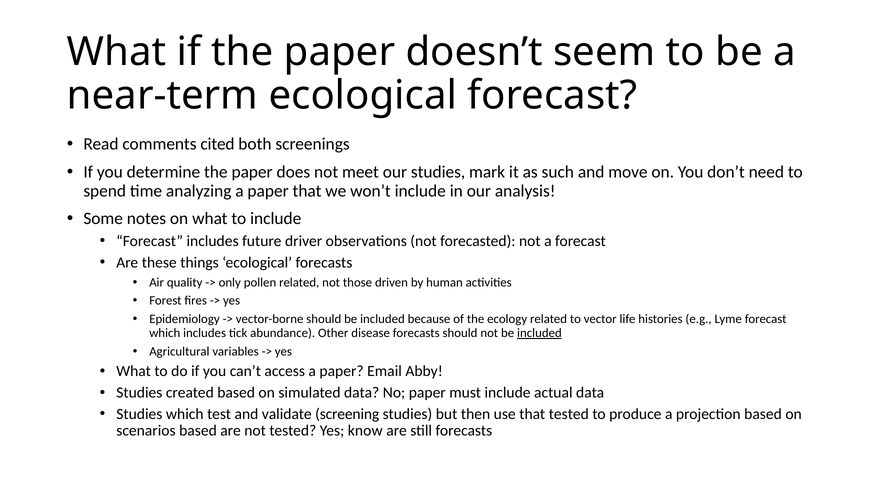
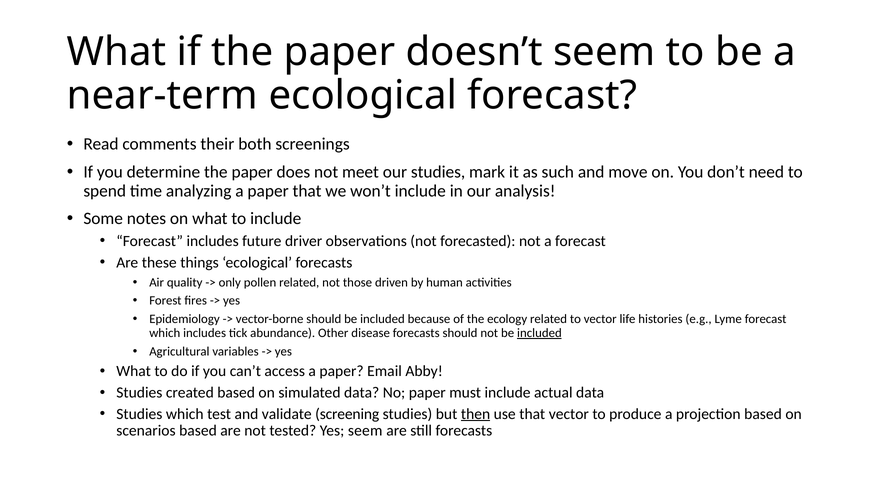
cited: cited -> their
then underline: none -> present
that tested: tested -> vector
Yes know: know -> seem
